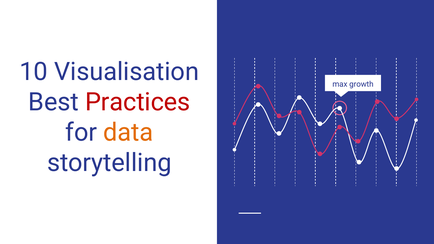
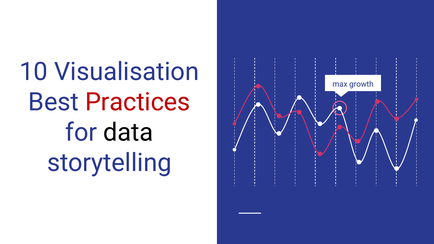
data colour: orange -> black
